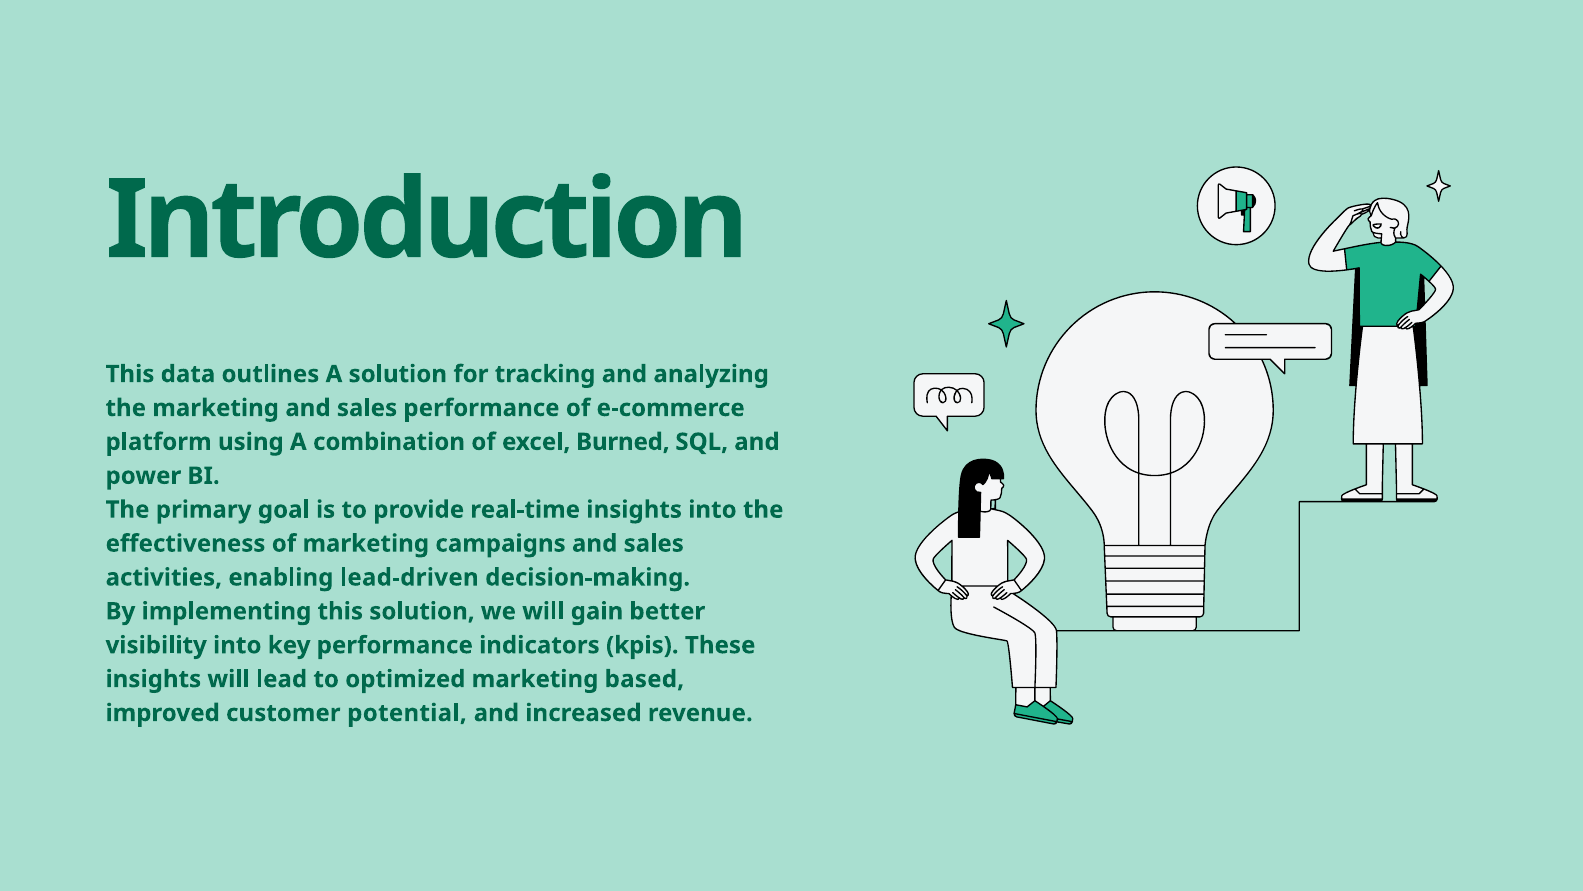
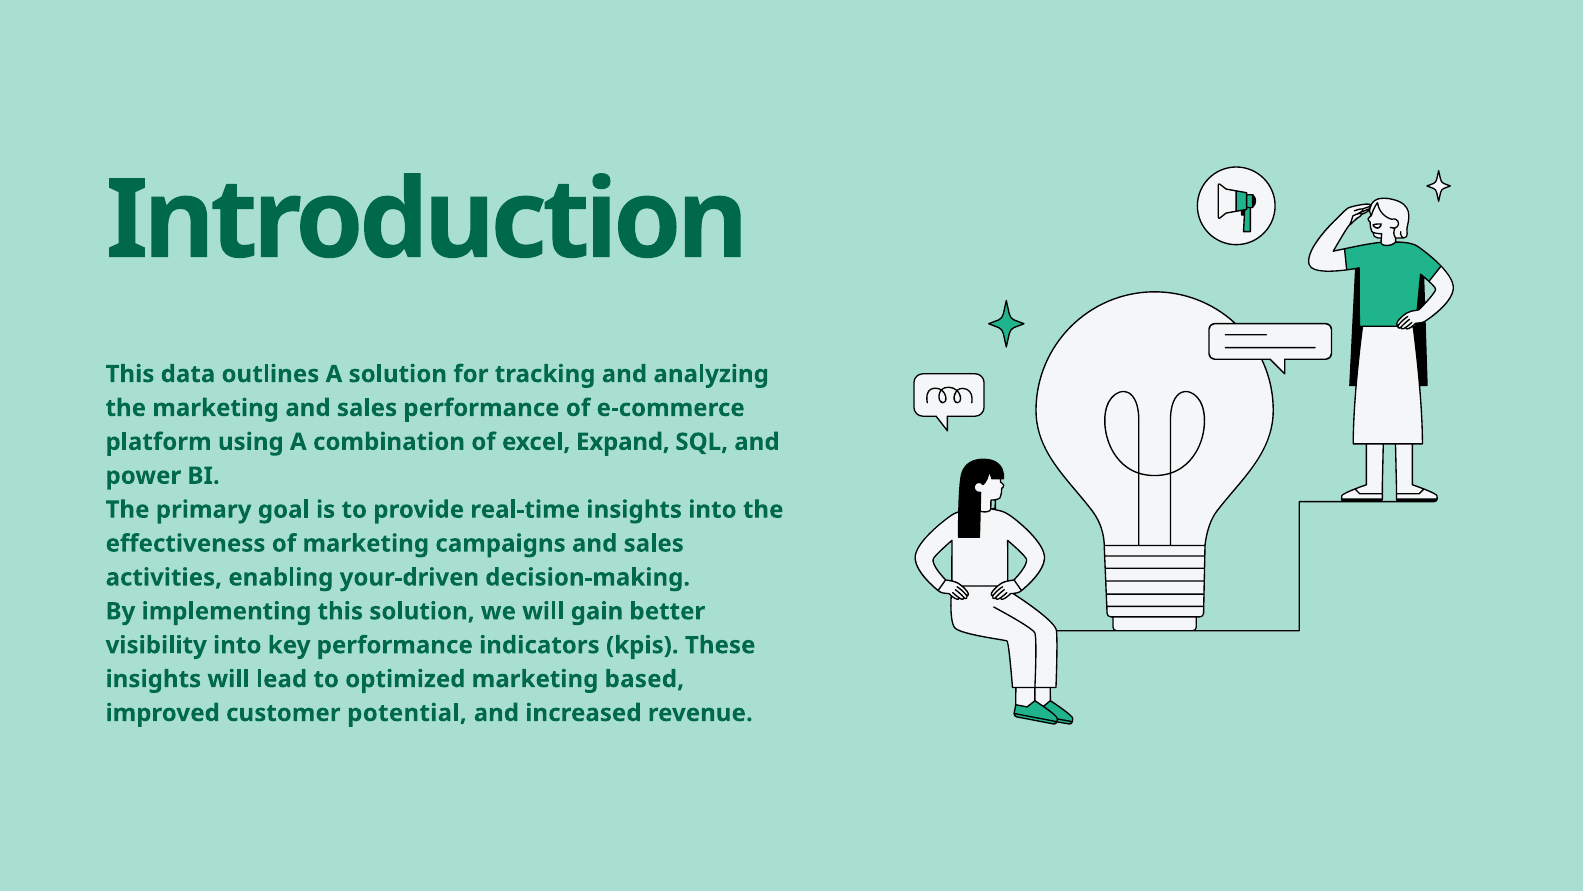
Burned: Burned -> Expand
lead-driven: lead-driven -> your-driven
